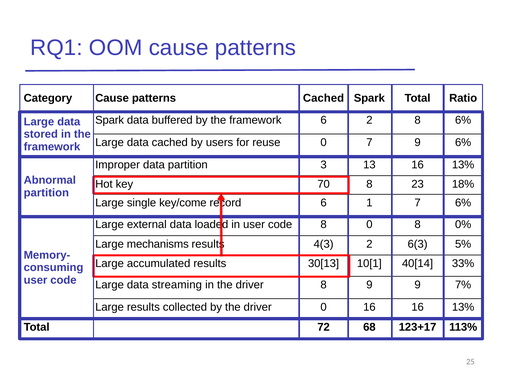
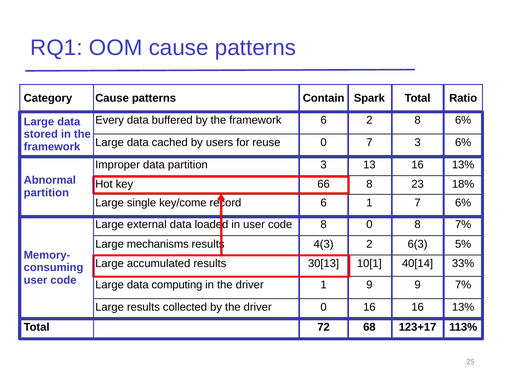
patterns Cached: Cached -> Contain
Spark at (110, 120): Spark -> Every
7 9: 9 -> 3
70: 70 -> 66
8 0%: 0% -> 7%
streaming: streaming -> computing
driver 8: 8 -> 1
